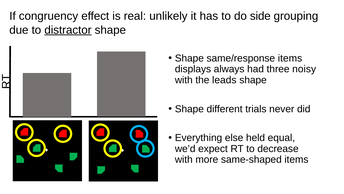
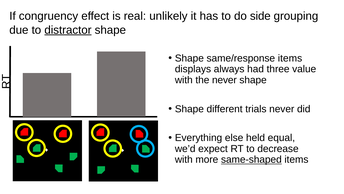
noisy: noisy -> value
the leads: leads -> never
same-shaped underline: none -> present
